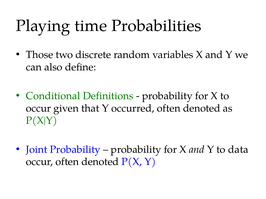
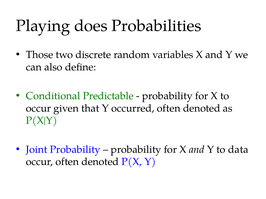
time: time -> does
Definitions: Definitions -> Predictable
